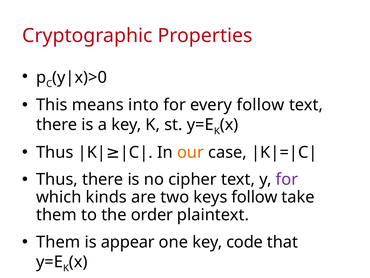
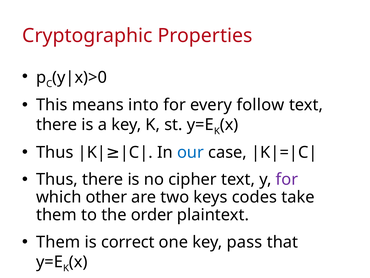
our colour: orange -> blue
kinds: kinds -> other
keys follow: follow -> codes
appear: appear -> correct
code: code -> pass
